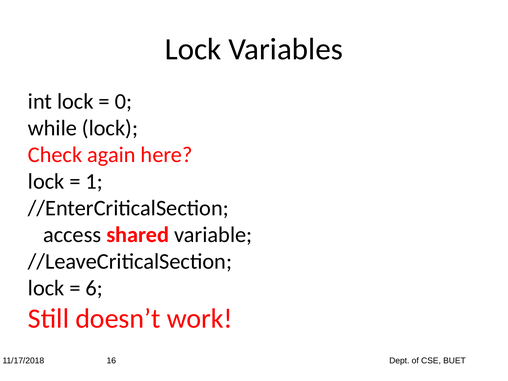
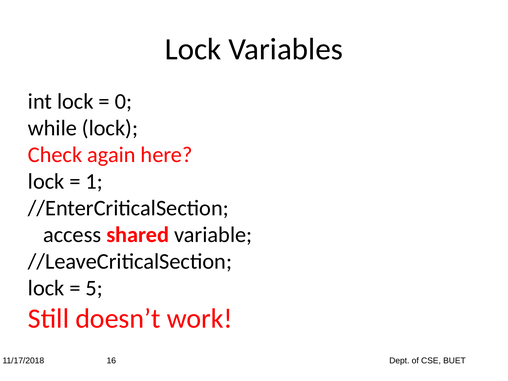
6: 6 -> 5
